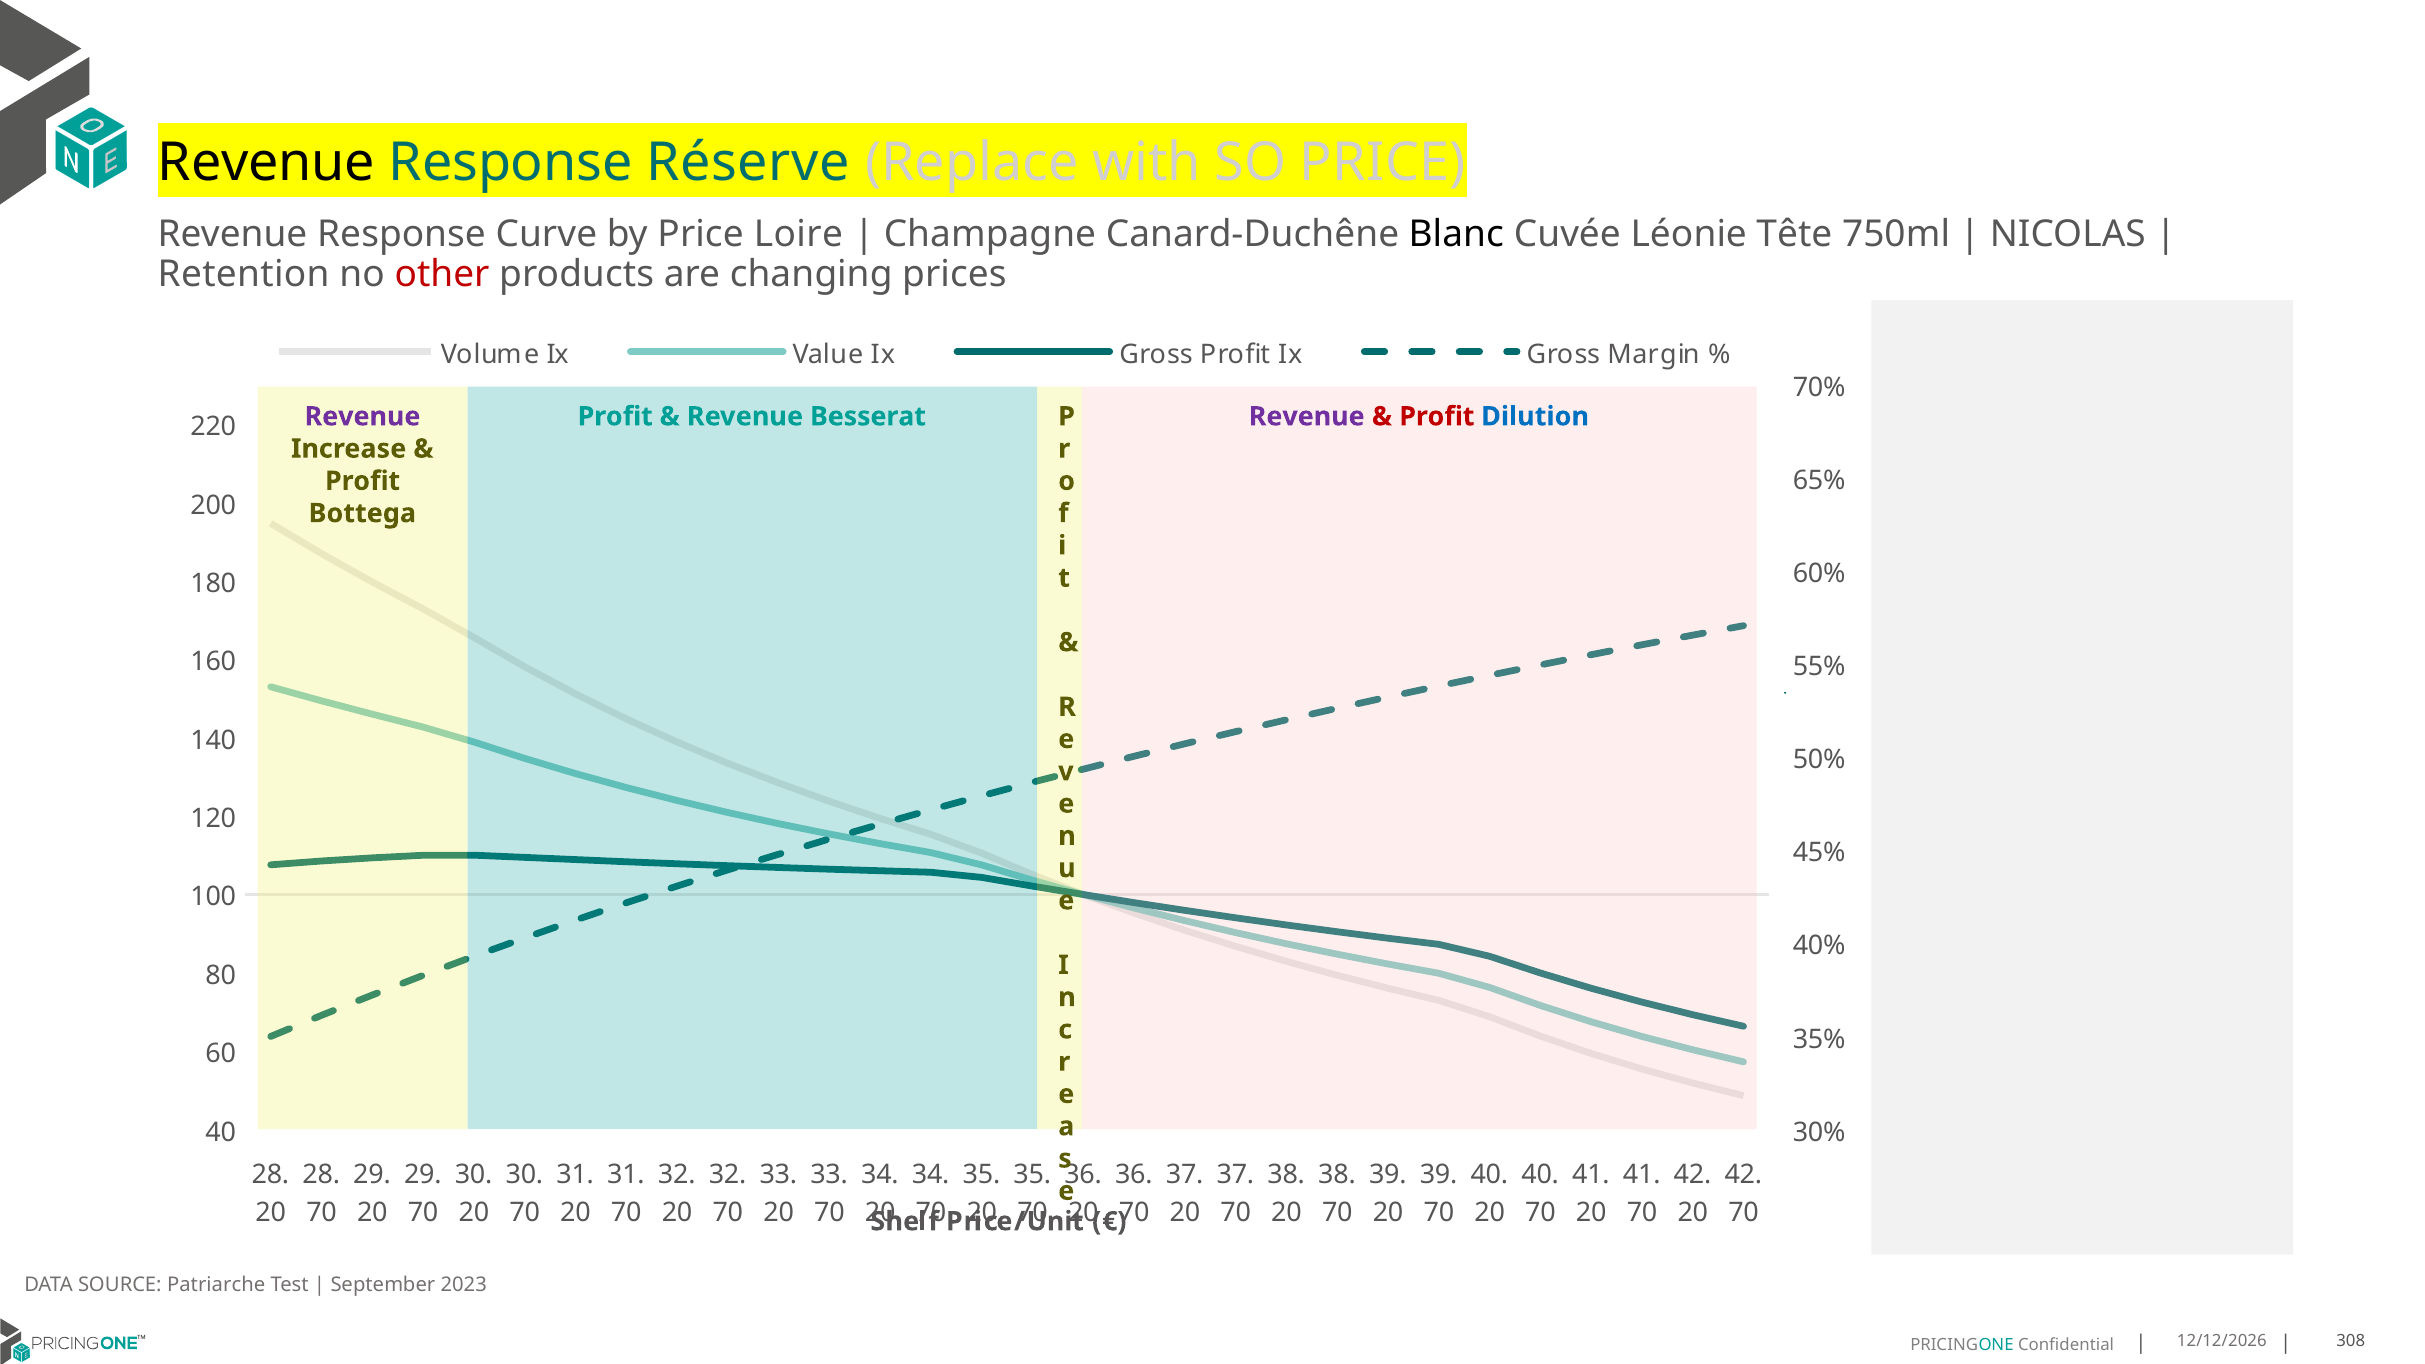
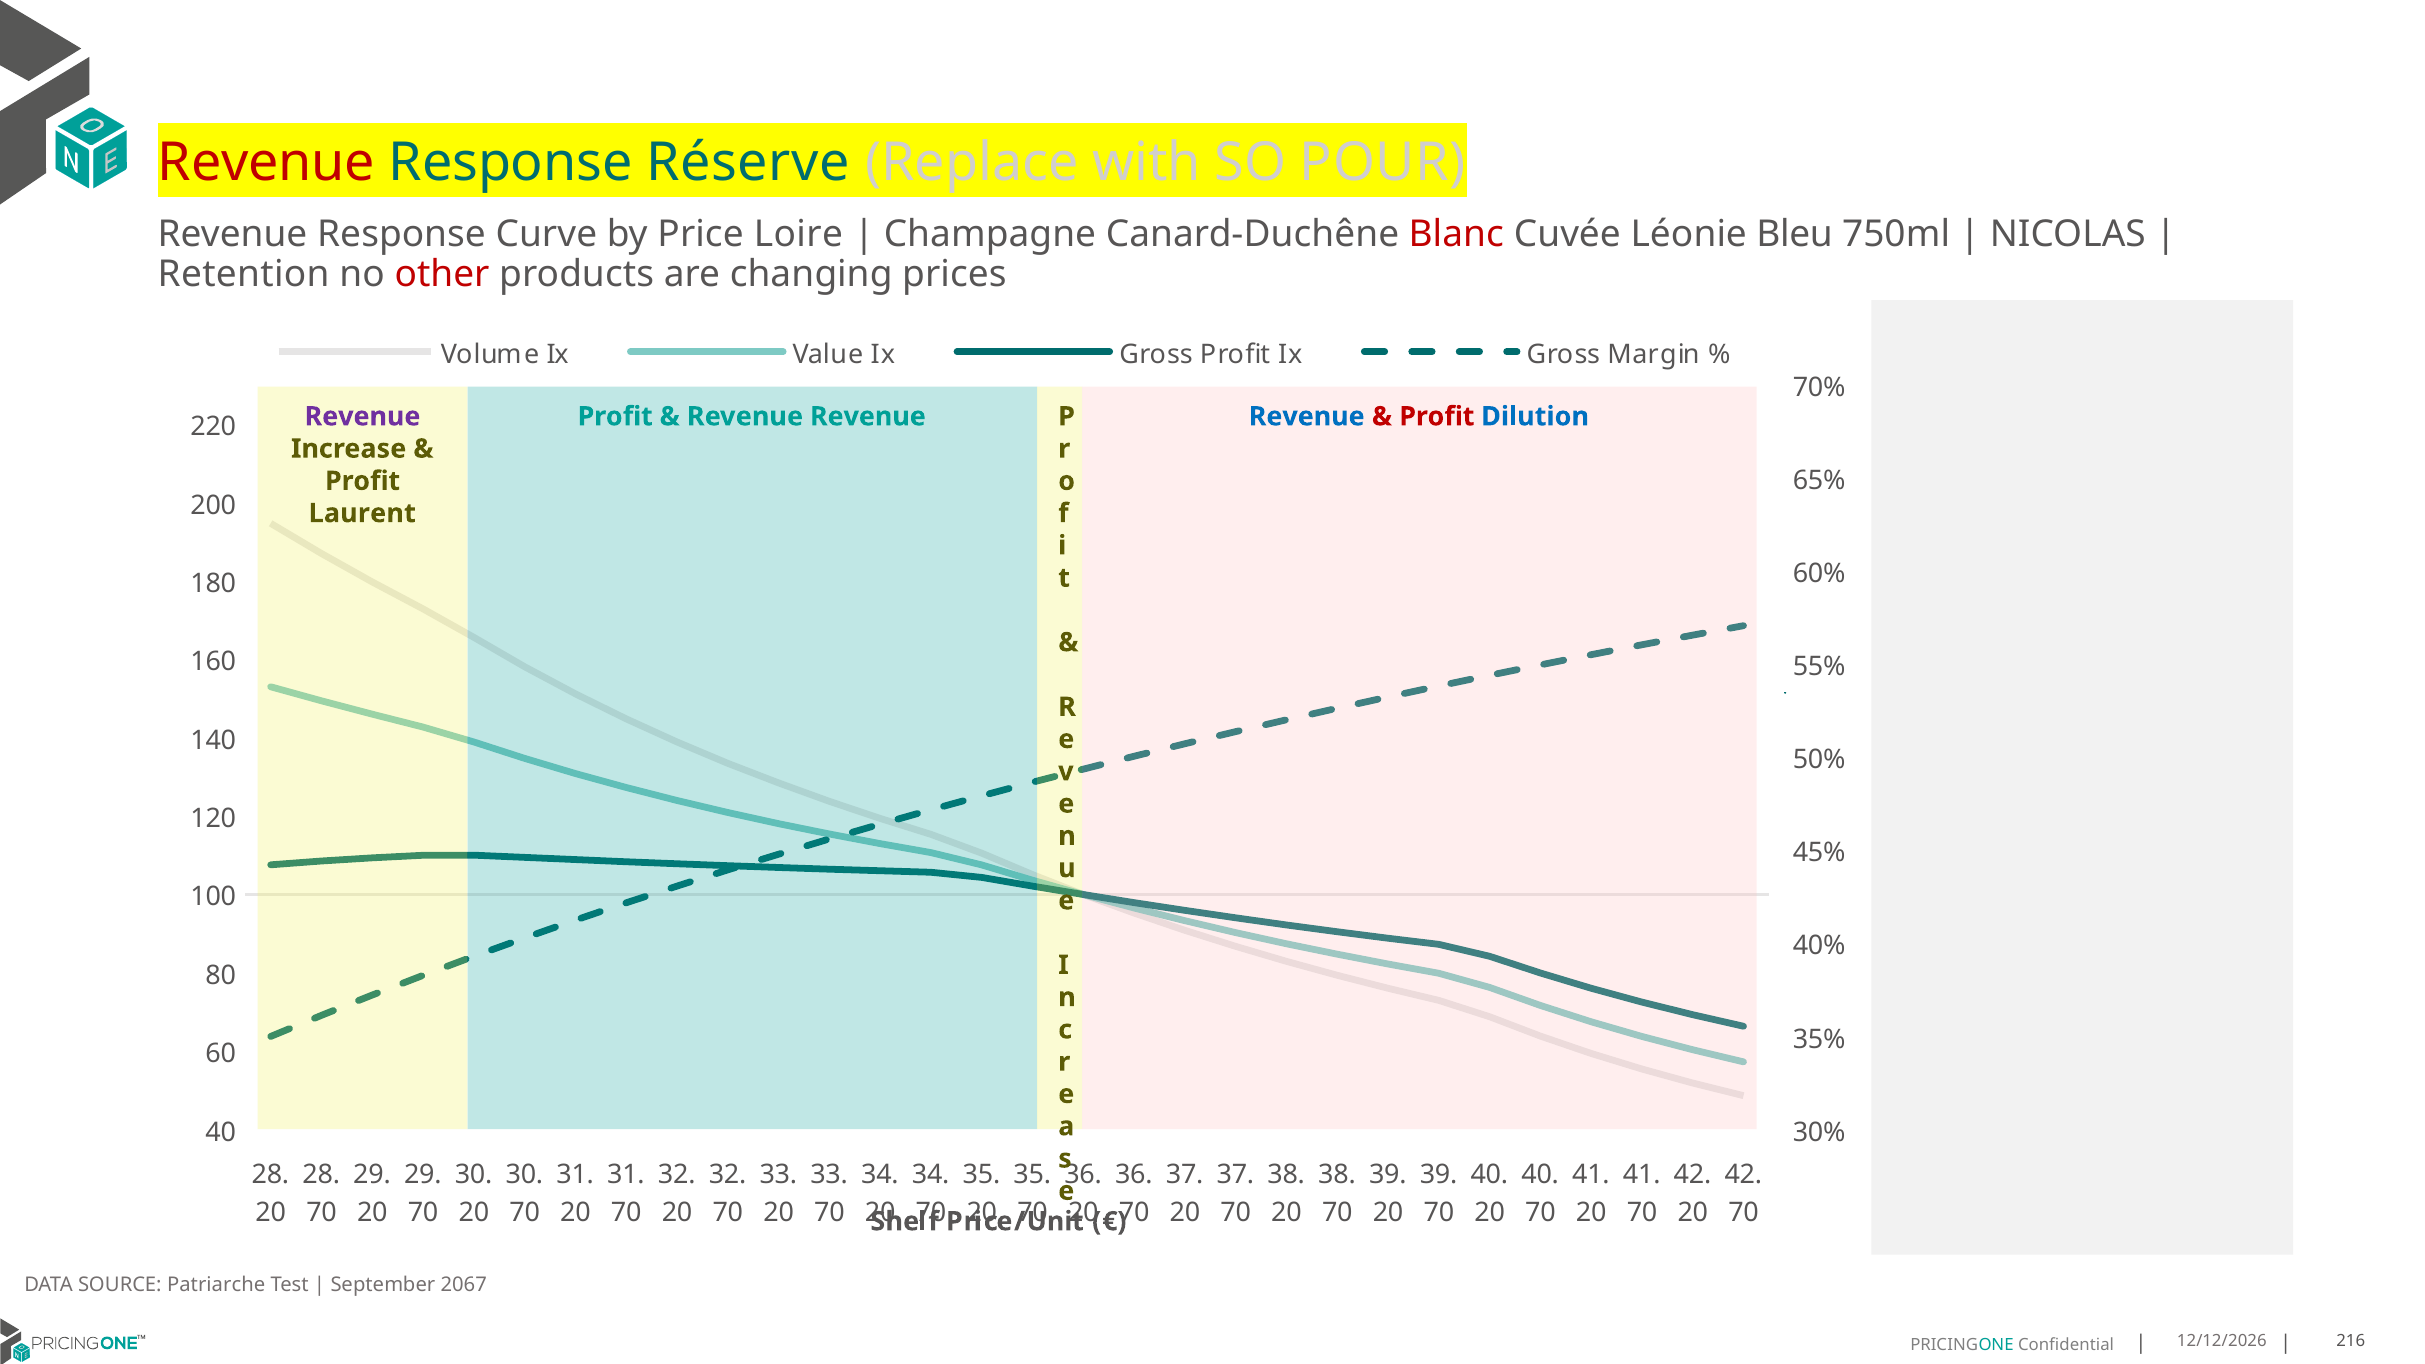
Revenue at (266, 163) colour: black -> red
SO PRICE: PRICE -> POUR
Blanc colour: black -> red
Tête: Tête -> Bleu
Revenue Besserat: Besserat -> Revenue
Revenue at (1307, 417) colour: purple -> blue
Bottega: Bottega -> Laurent
2023: 2023 -> 2067
308: 308 -> 216
